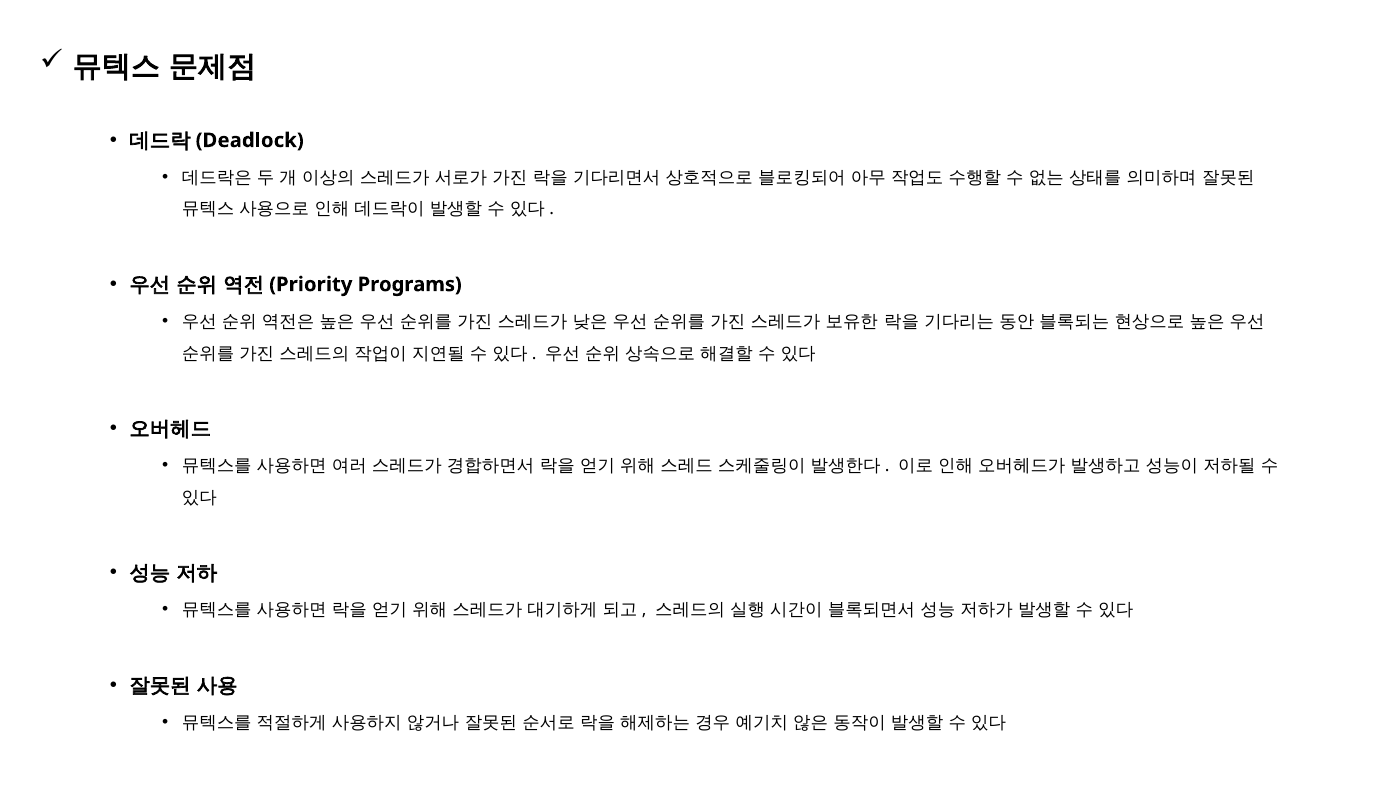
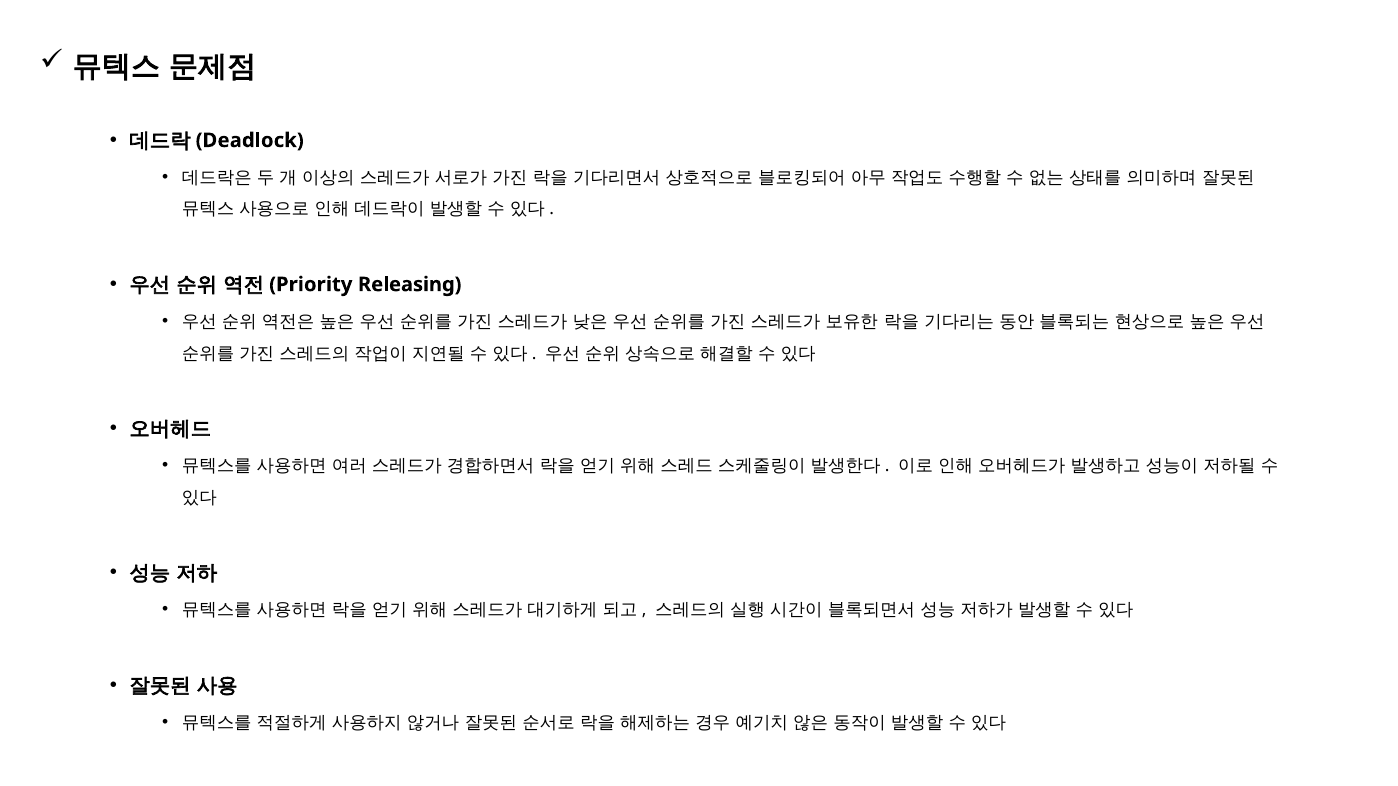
Programs: Programs -> Releasing
